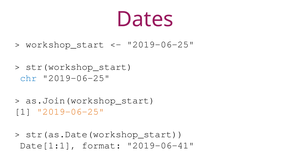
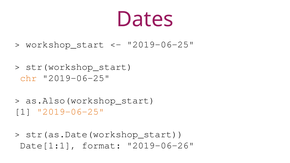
chr colour: blue -> orange
as.Join(workshop_start: as.Join(workshop_start -> as.Also(workshop_start
2019-06-41: 2019-06-41 -> 2019-06-26
